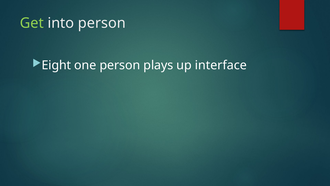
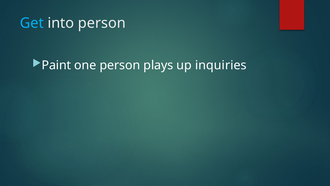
Get colour: light green -> light blue
Eight: Eight -> Paint
interface: interface -> inquiries
